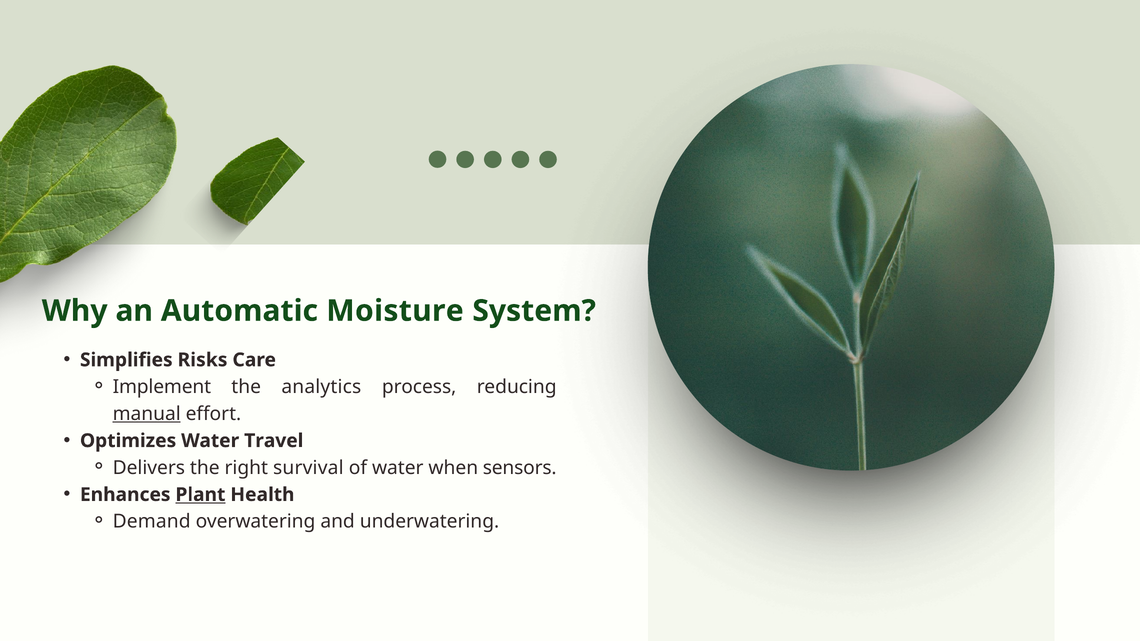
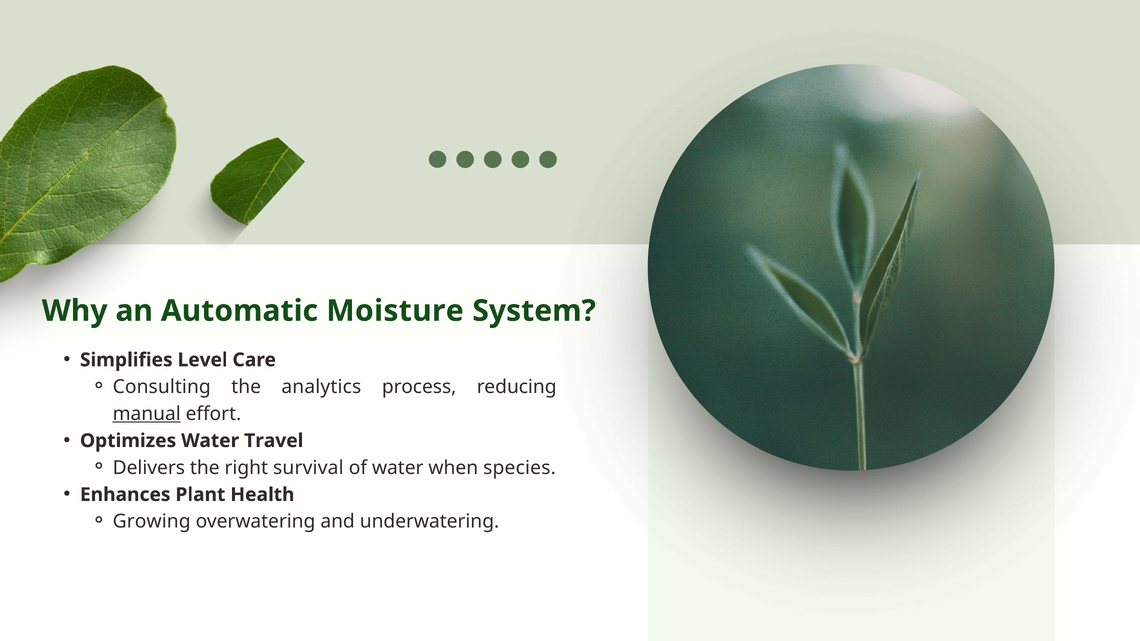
Risks: Risks -> Level
Implement: Implement -> Consulting
sensors: sensors -> species
Plant underline: present -> none
Demand: Demand -> Growing
